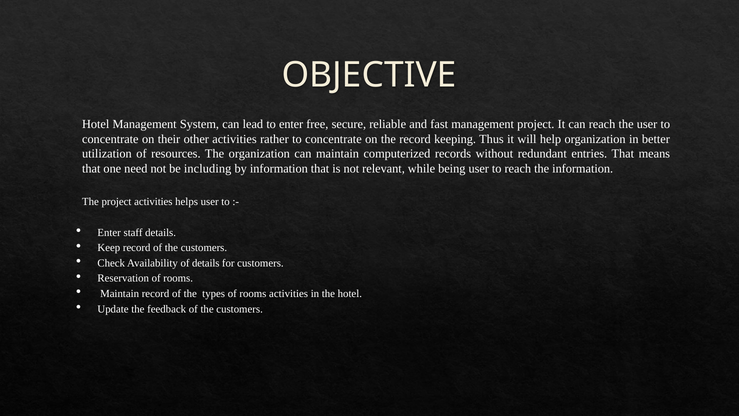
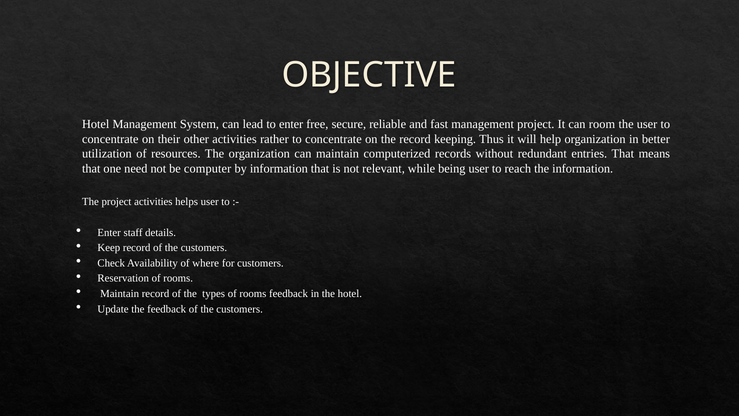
can reach: reach -> room
including: including -> computer
of details: details -> where
rooms activities: activities -> feedback
